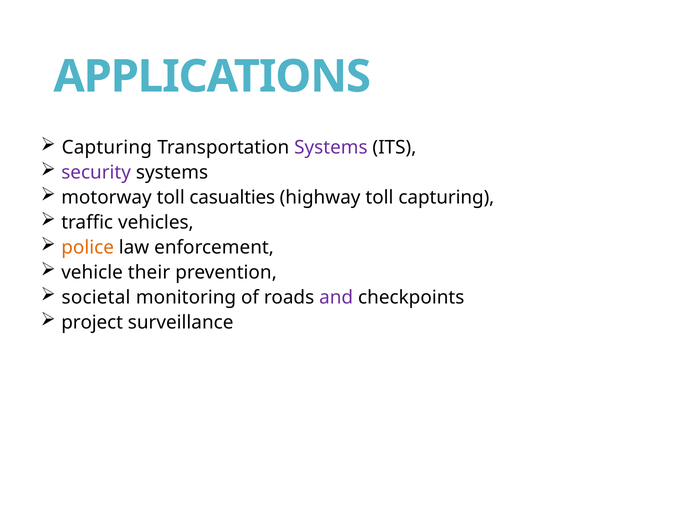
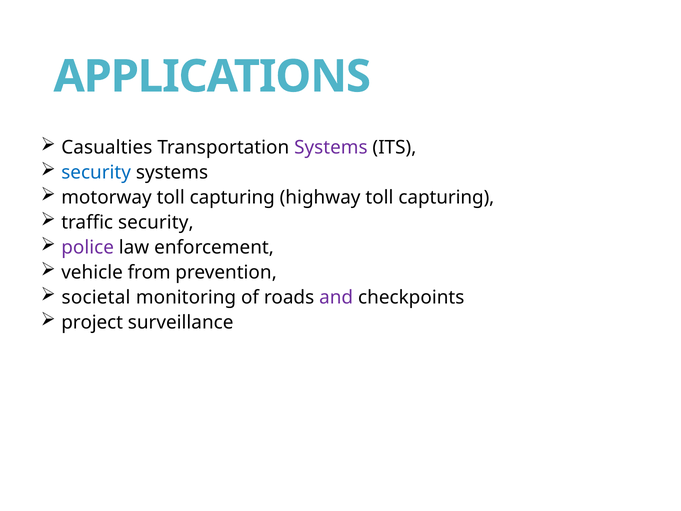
Capturing at (107, 147): Capturing -> Casualties
security at (96, 172) colour: purple -> blue
motorway toll casualties: casualties -> capturing
traffic vehicles: vehicles -> security
police colour: orange -> purple
their: their -> from
